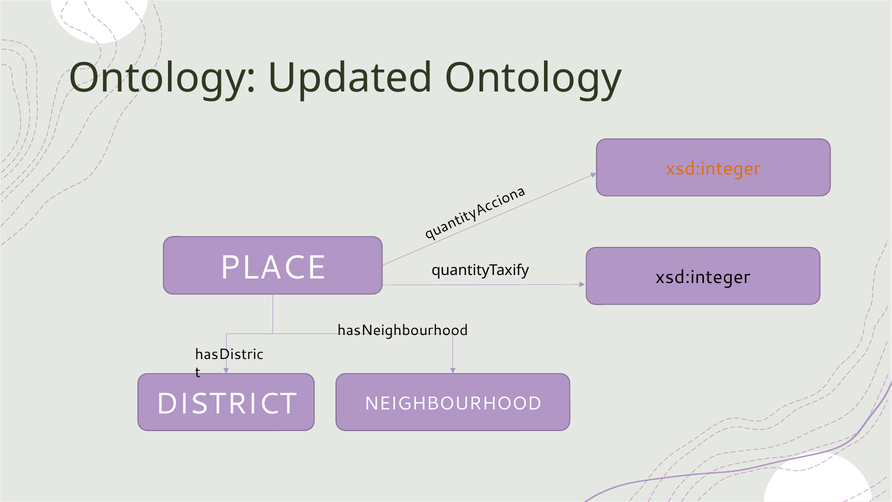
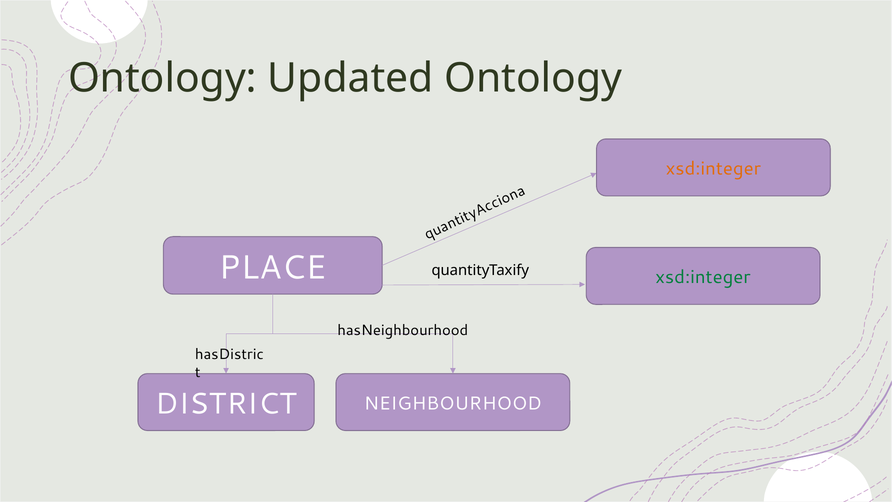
xsd:integer at (703, 277) colour: black -> green
